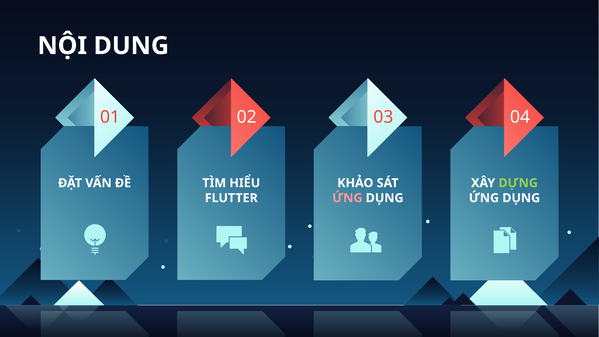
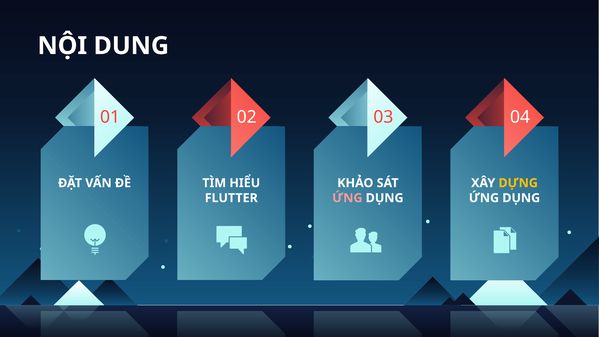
DỰNG colour: light green -> yellow
